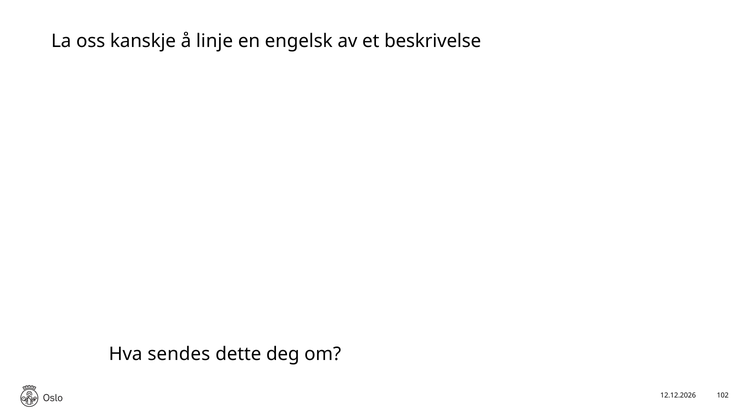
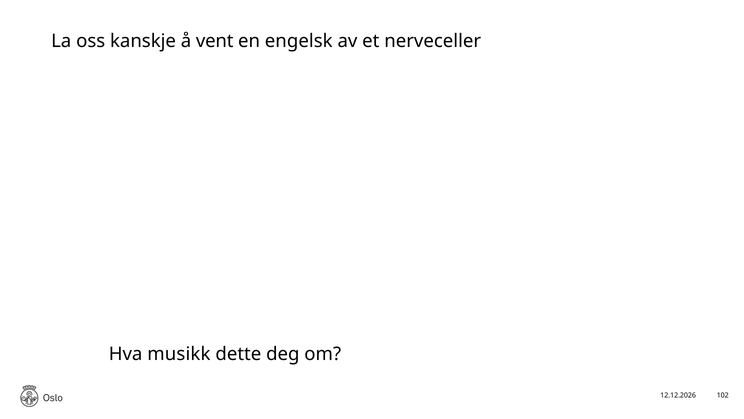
linje: linje -> vent
beskrivelse: beskrivelse -> nerveceller
sendes: sendes -> musikk
